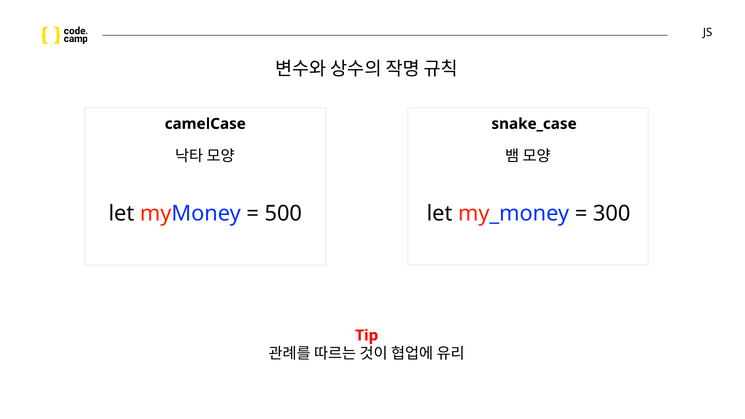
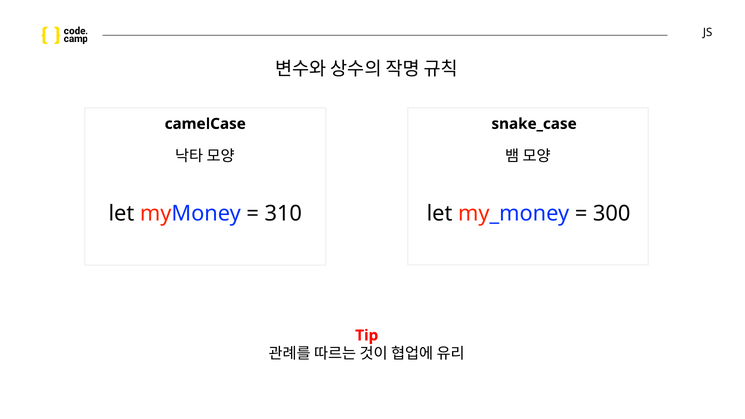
500: 500 -> 310
